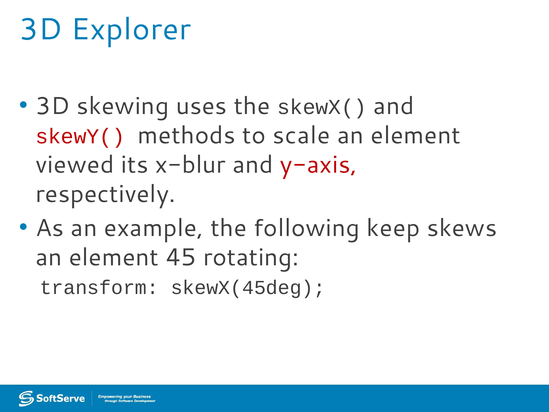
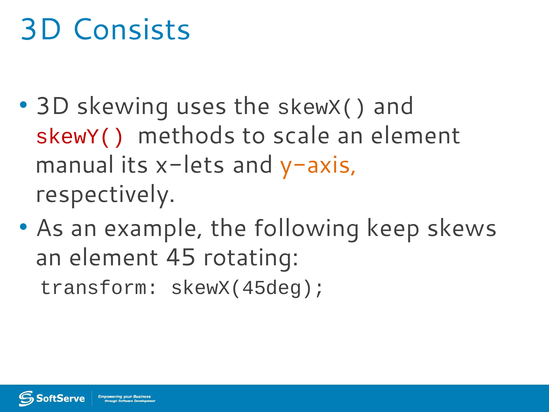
Explorer: Explorer -> Consists
viewed: viewed -> manual
x-blur: x-blur -> x-lets
y-axis colour: red -> orange
